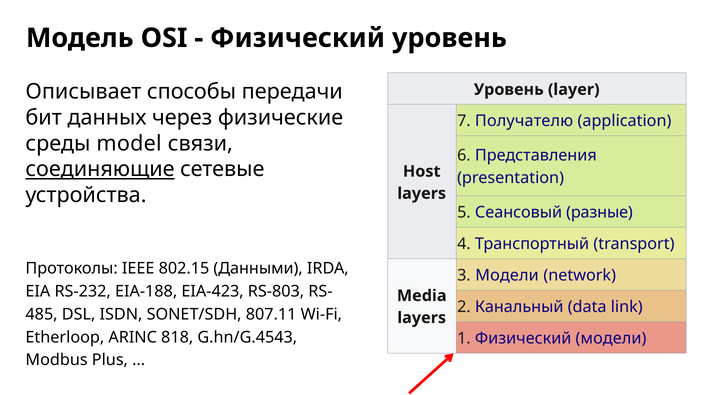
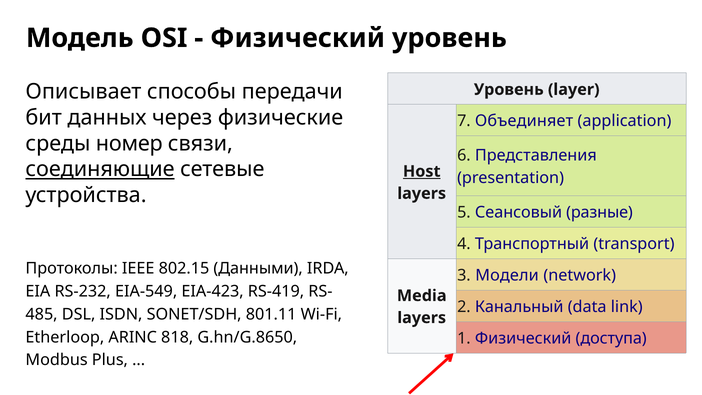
Получателю: Получателю -> Объединяет
model: model -> номер
Host underline: none -> present
EIA-188: EIA-188 -> EIA-549
RS-803: RS-803 -> RS-419
807.11: 807.11 -> 801.11
G.hn/G.4543: G.hn/G.4543 -> G.hn/G.8650
Физический модели: модели -> доступа
